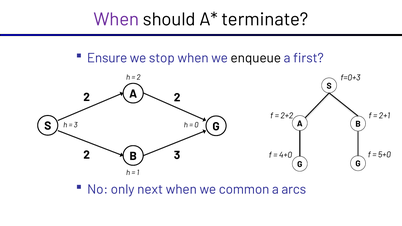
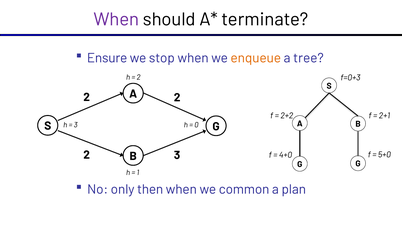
enqueue colour: black -> orange
first: first -> tree
next: next -> then
arcs: arcs -> plan
